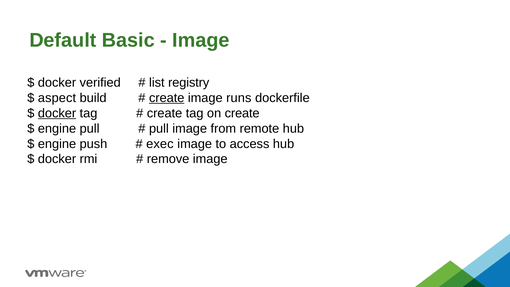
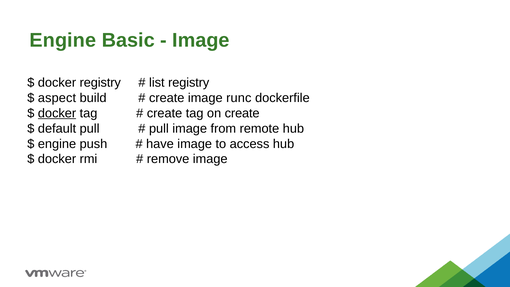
Default at (63, 40): Default -> Engine
docker verified: verified -> registry
create at (167, 98) underline: present -> none
runs: runs -> runc
engine at (57, 128): engine -> default
exec: exec -> have
